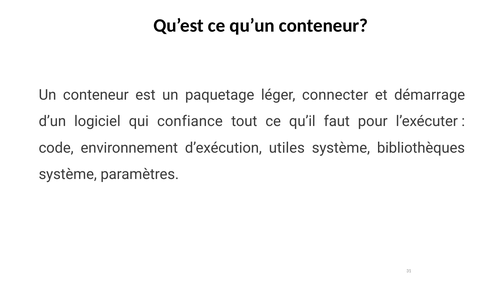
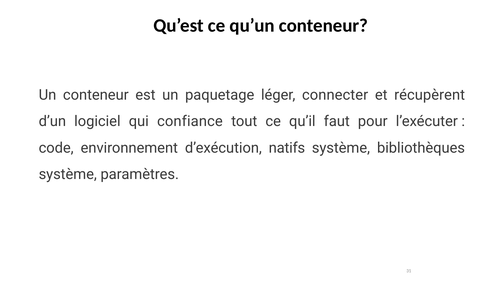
démarrage: démarrage -> récupèrent
utiles: utiles -> natifs
